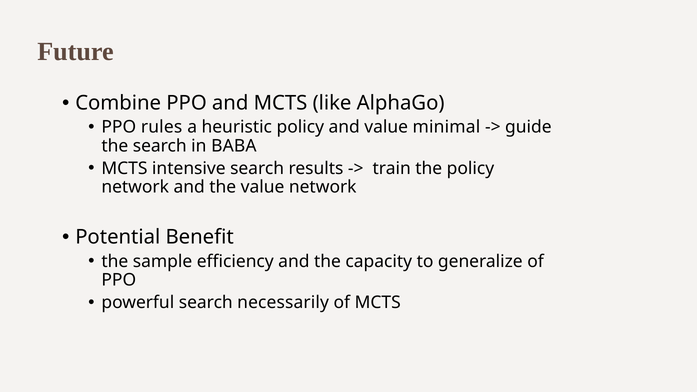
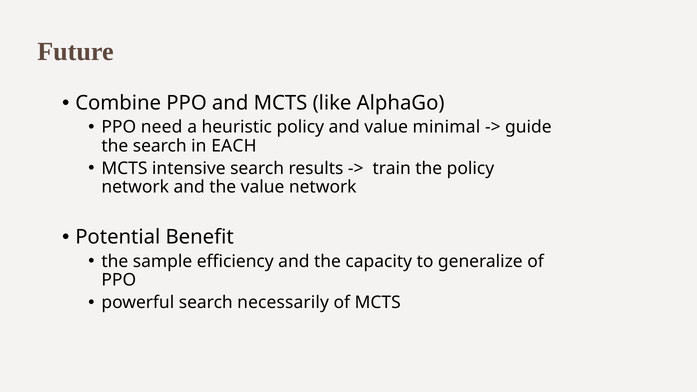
rules: rules -> need
BABA: BABA -> EACH
